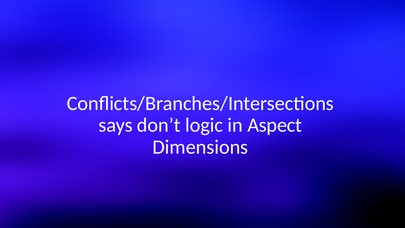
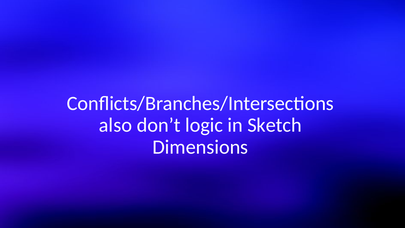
says: says -> also
Aspect: Aspect -> Sketch
